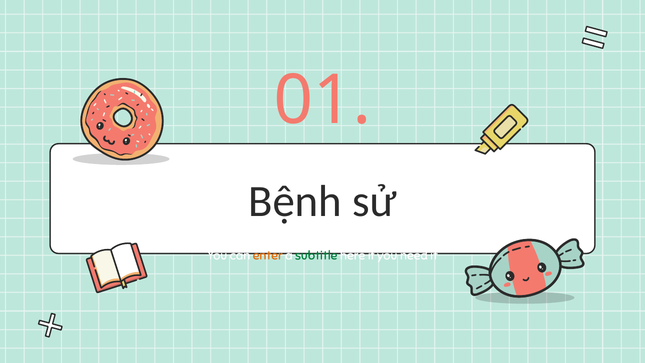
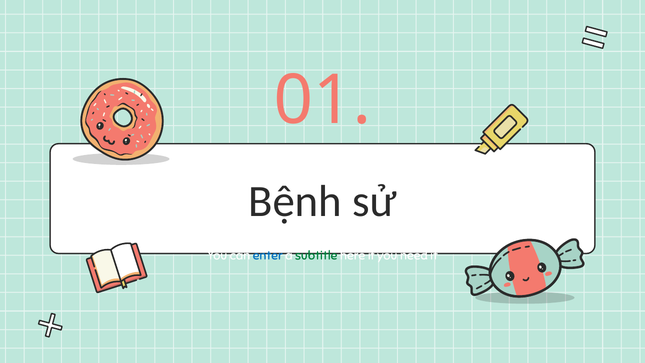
enter colour: orange -> blue
